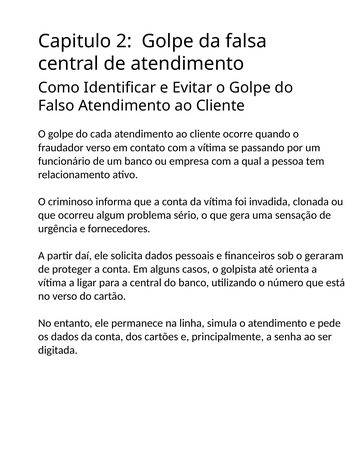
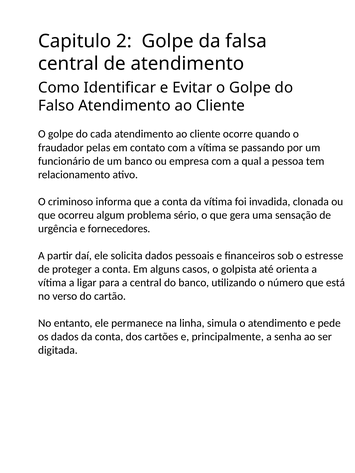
fraudador verso: verso -> pelas
geraram: geraram -> estresse
